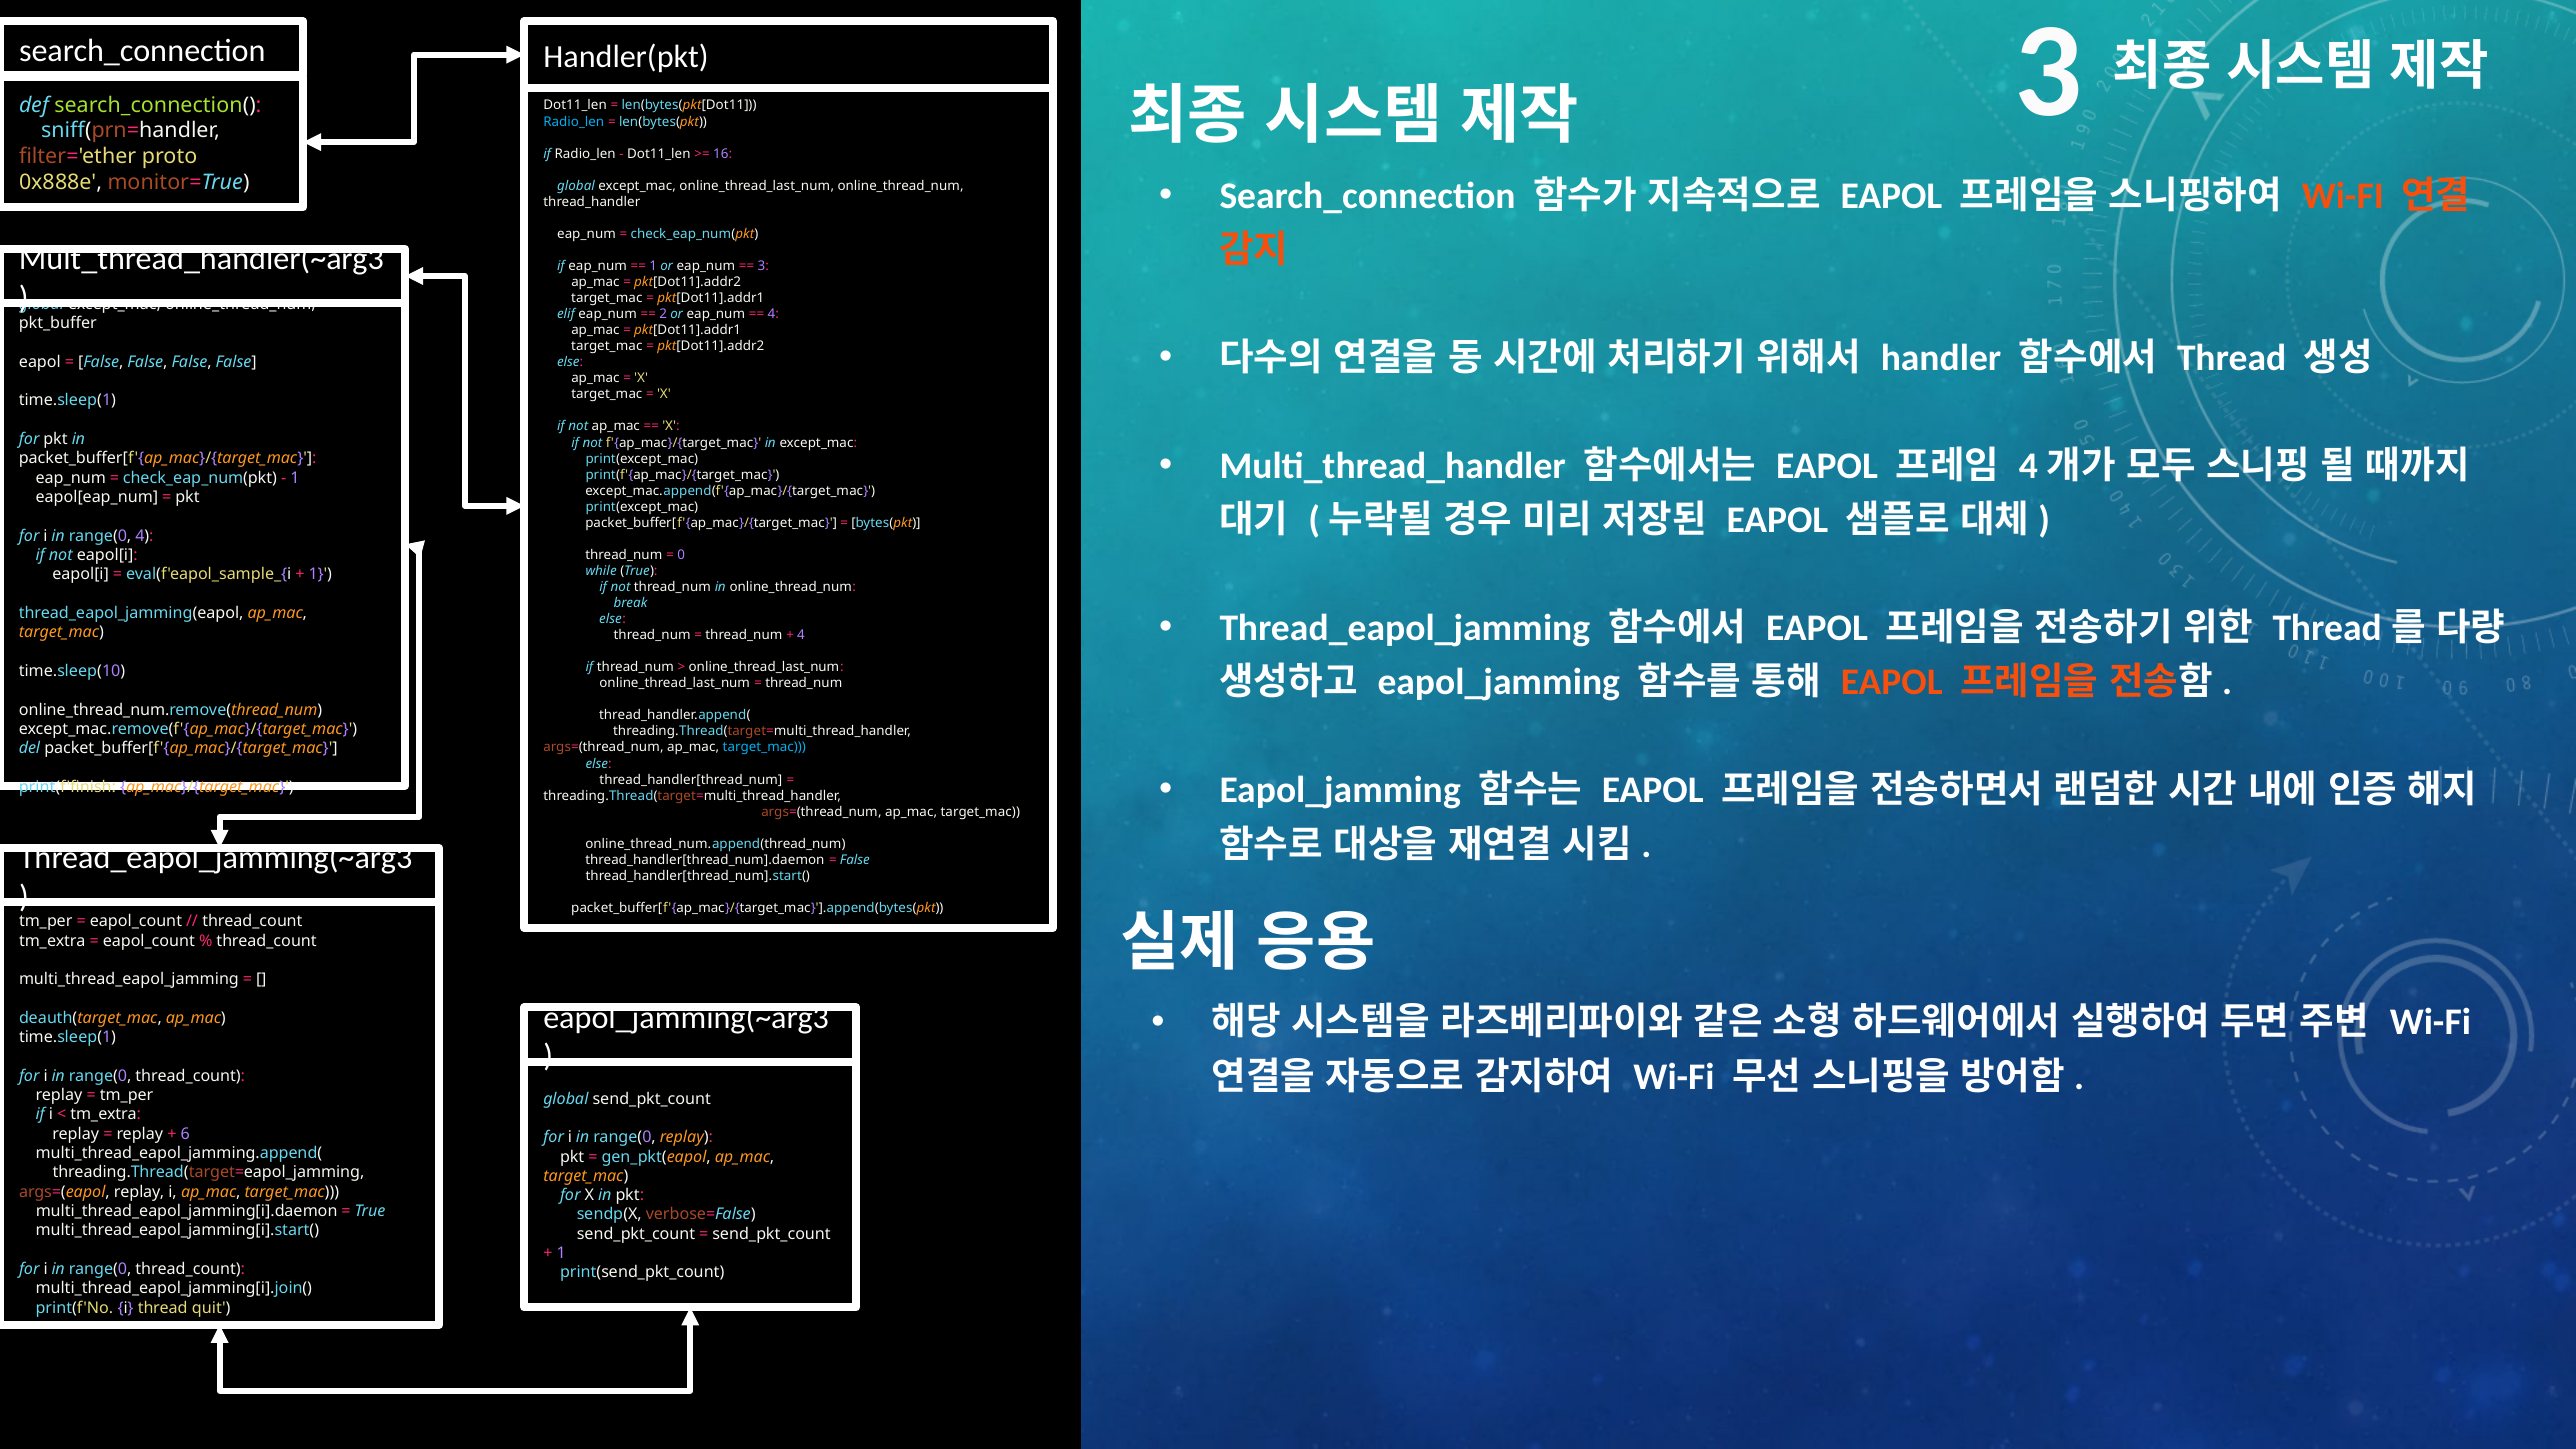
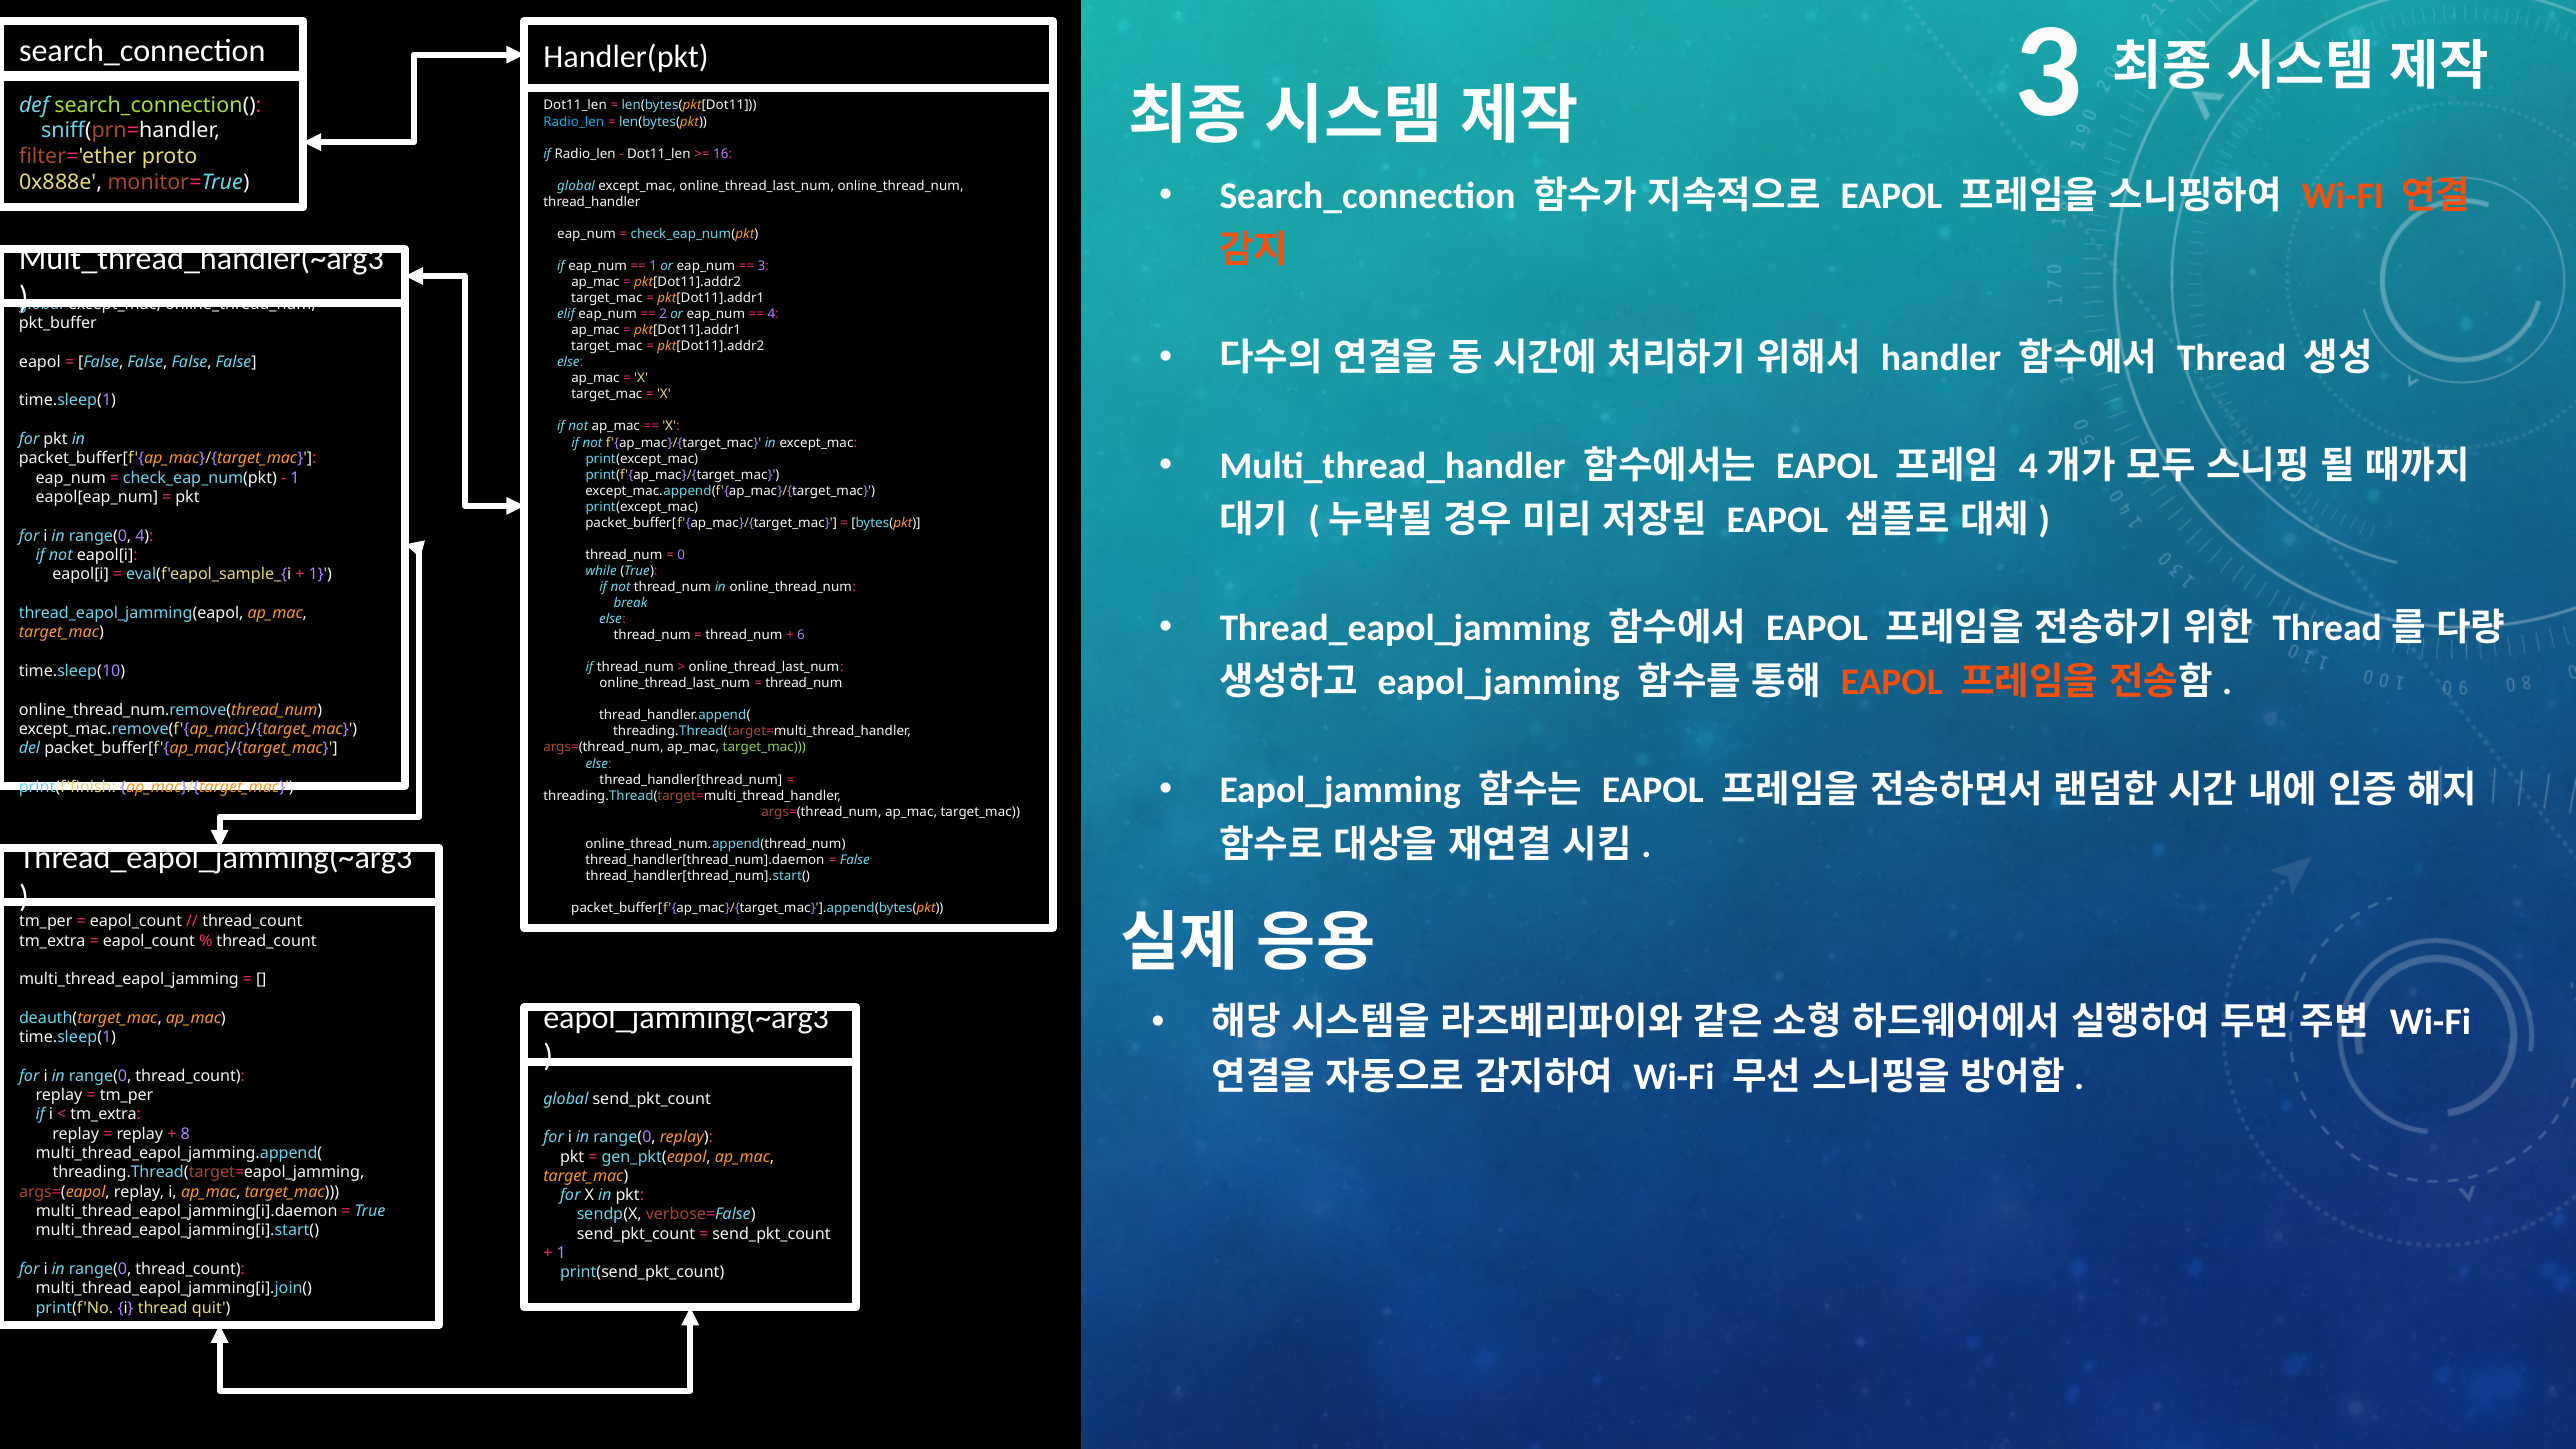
4 at (801, 635): 4 -> 6
target_mac at (764, 748) colour: light blue -> light green
6: 6 -> 8
